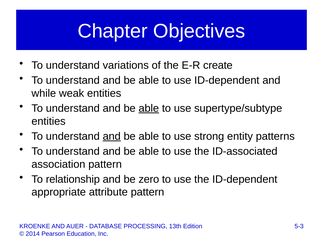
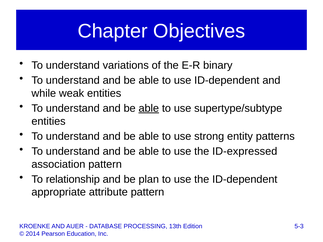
create: create -> binary
and at (112, 136) underline: present -> none
ID-associated: ID-associated -> ID-expressed
zero: zero -> plan
